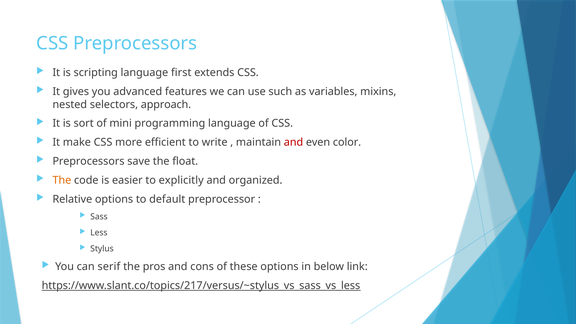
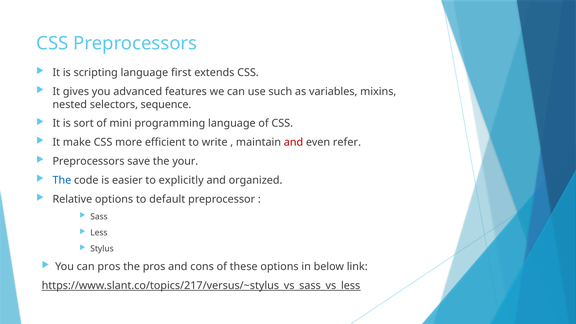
approach: approach -> sequence
color: color -> refer
float: float -> your
The at (62, 180) colour: orange -> blue
can serif: serif -> pros
